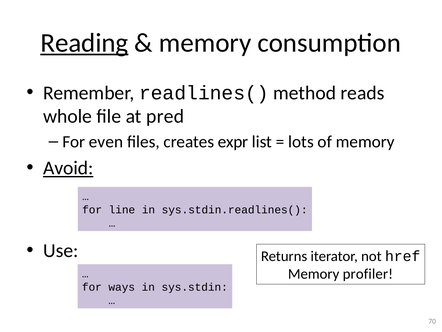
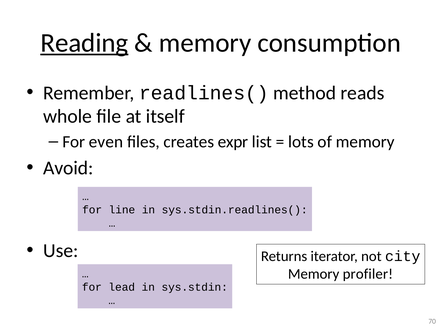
pred: pred -> itself
Avoid underline: present -> none
href: href -> city
ways: ways -> lead
